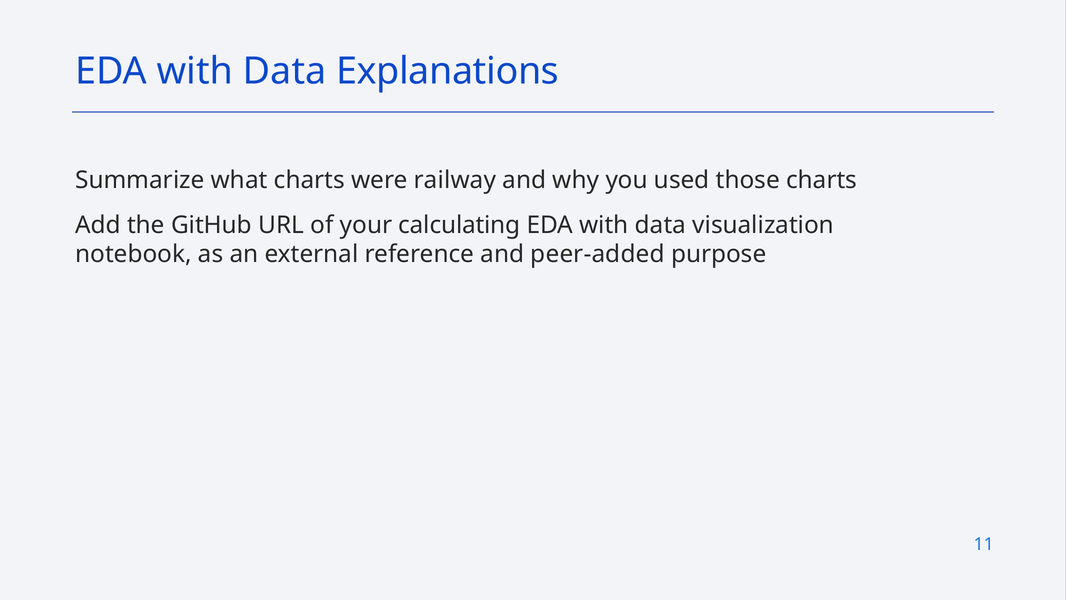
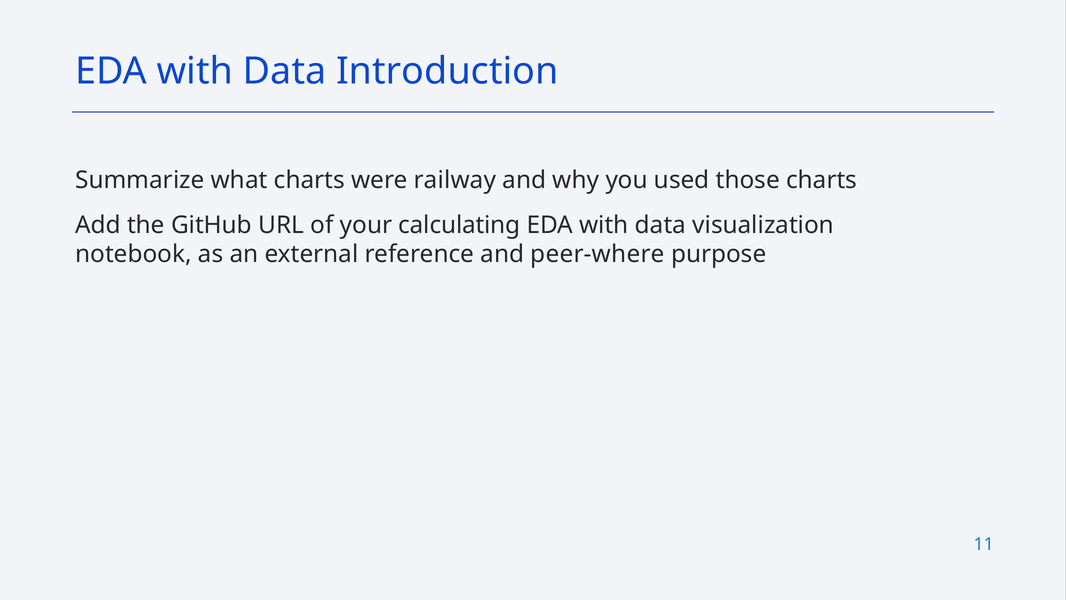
Explanations: Explanations -> Introduction
peer-added: peer-added -> peer-where
